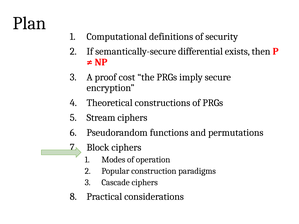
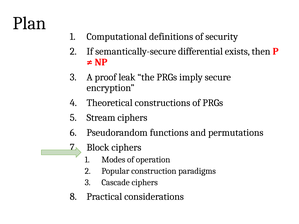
cost: cost -> leak
